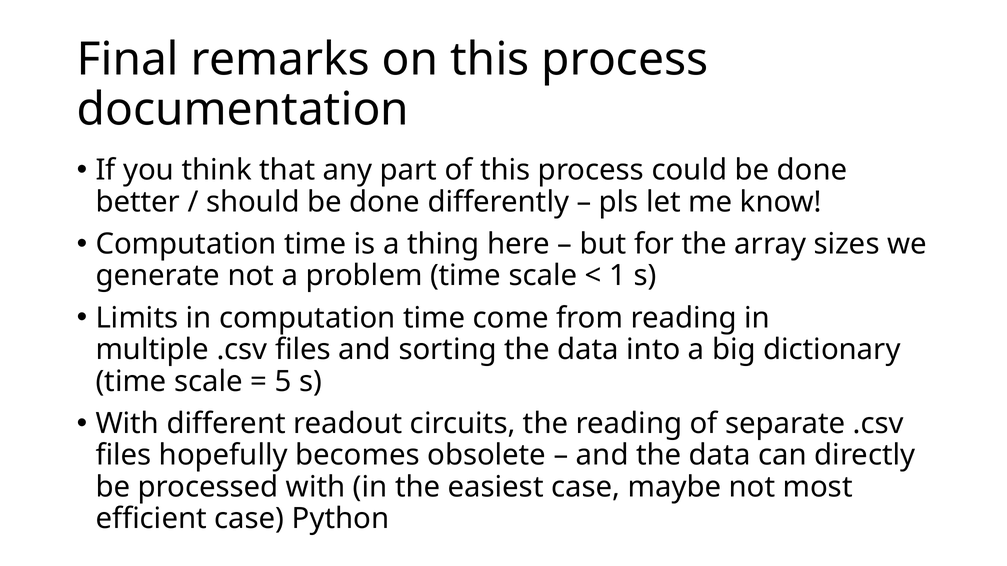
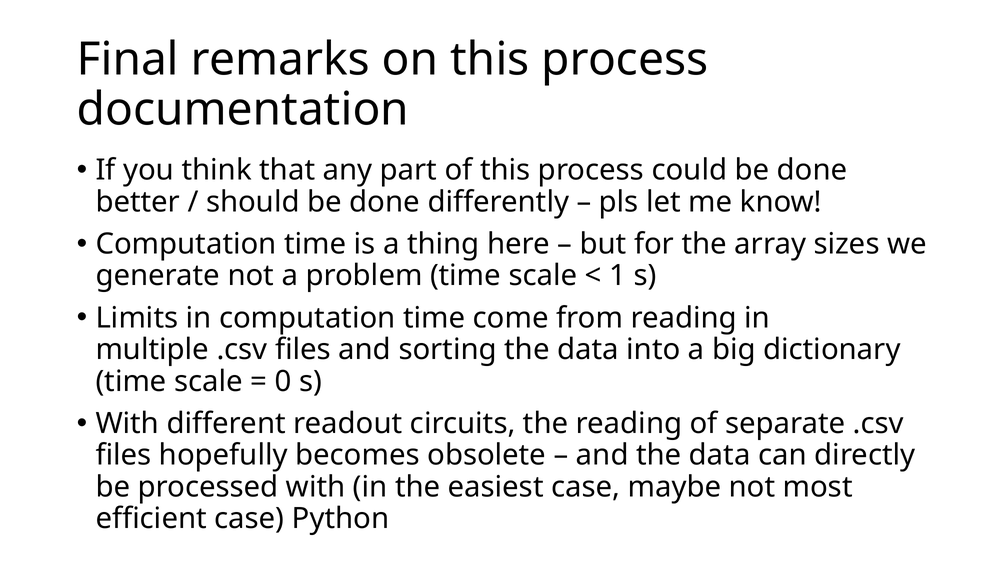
5: 5 -> 0
